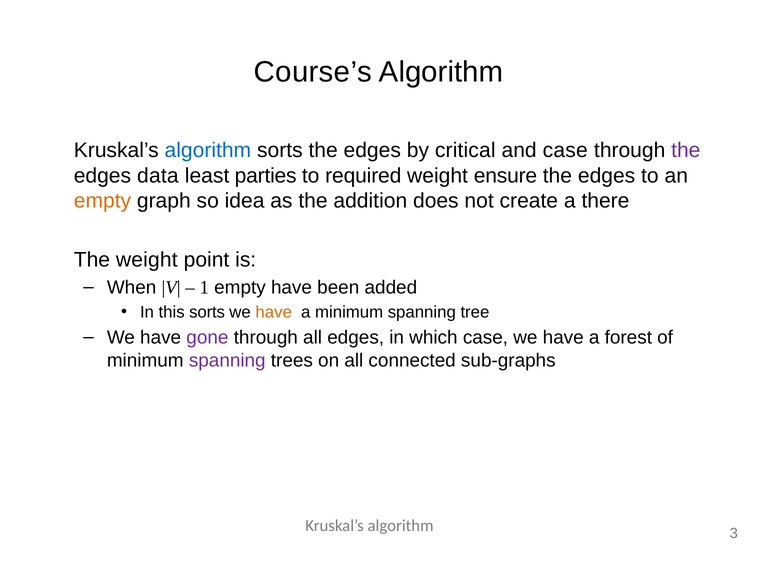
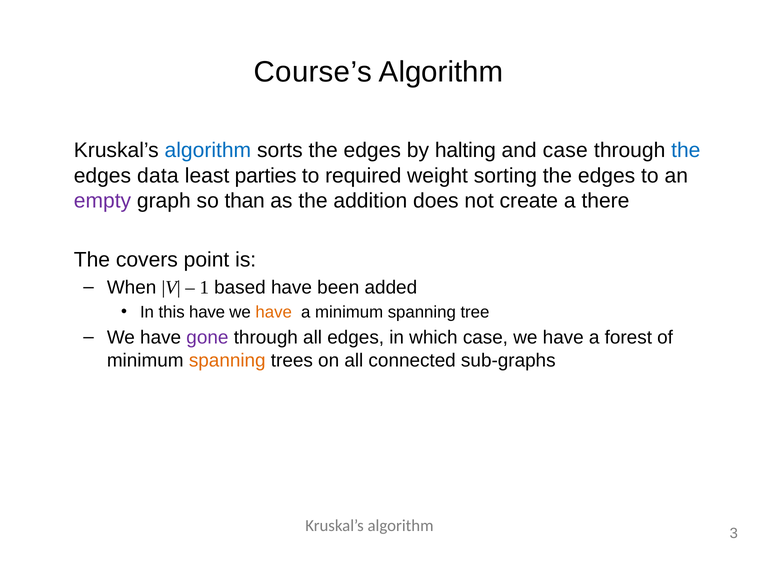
critical: critical -> halting
the at (686, 150) colour: purple -> blue
ensure: ensure -> sorting
empty at (102, 201) colour: orange -> purple
idea: idea -> than
The weight: weight -> covers
1 empty: empty -> based
this sorts: sorts -> have
spanning at (227, 360) colour: purple -> orange
